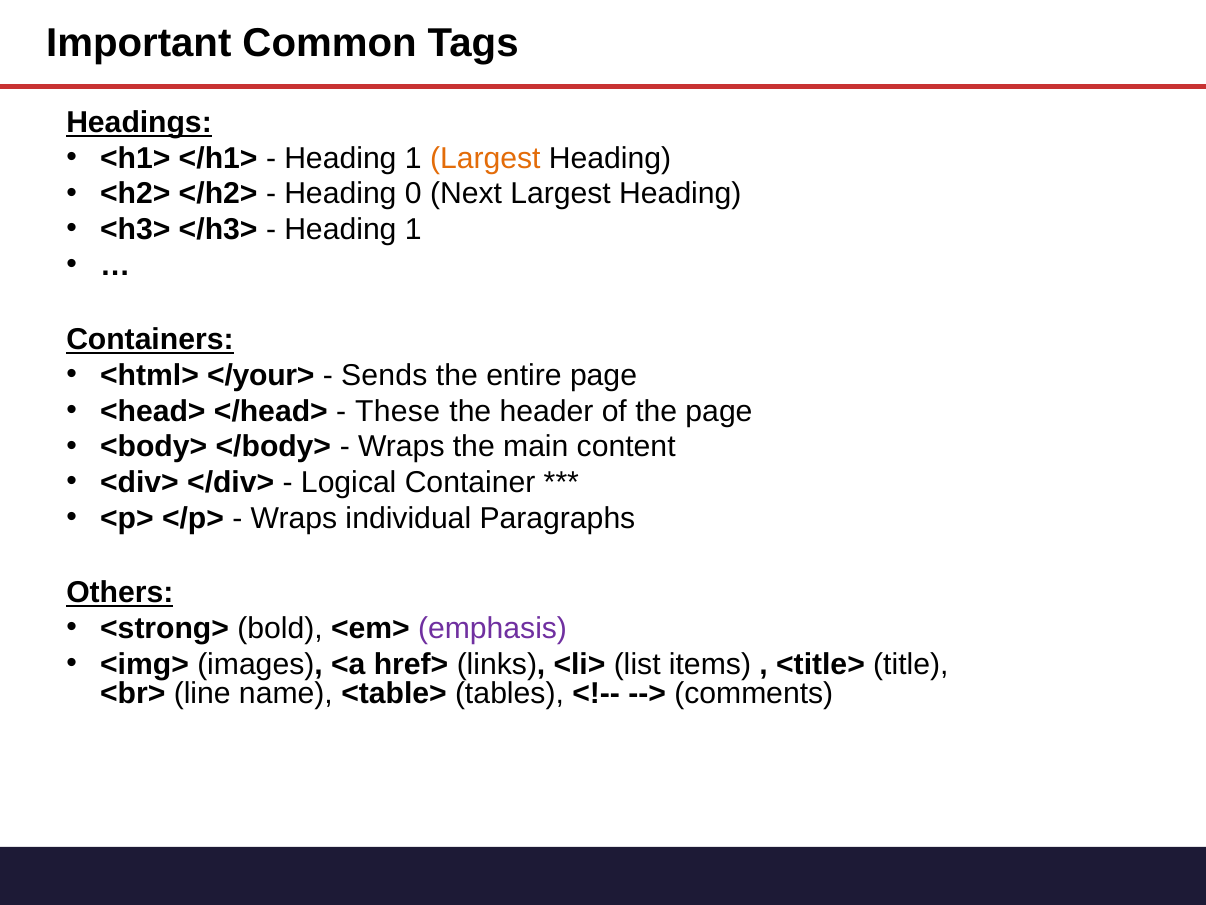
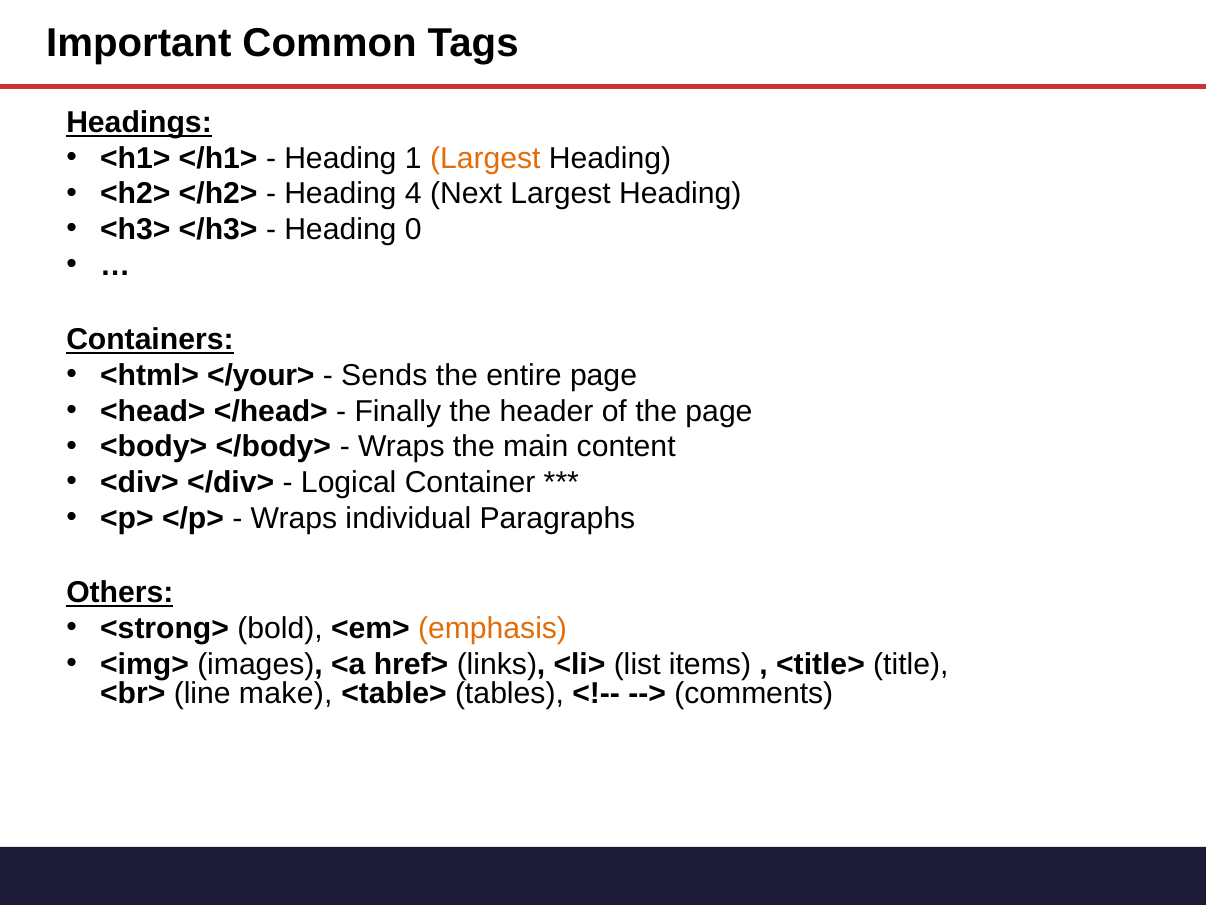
0: 0 -> 4
1 at (413, 230): 1 -> 0
These: These -> Finally
emphasis colour: purple -> orange
name: name -> make
